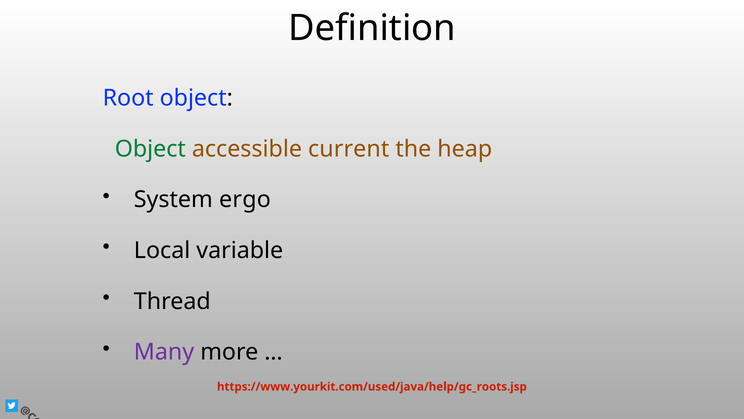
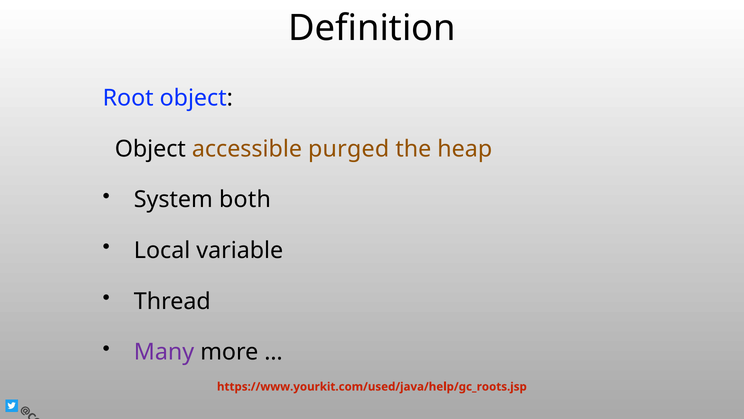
Object at (150, 149) colour: green -> black
current: current -> purged
ergo: ergo -> both
